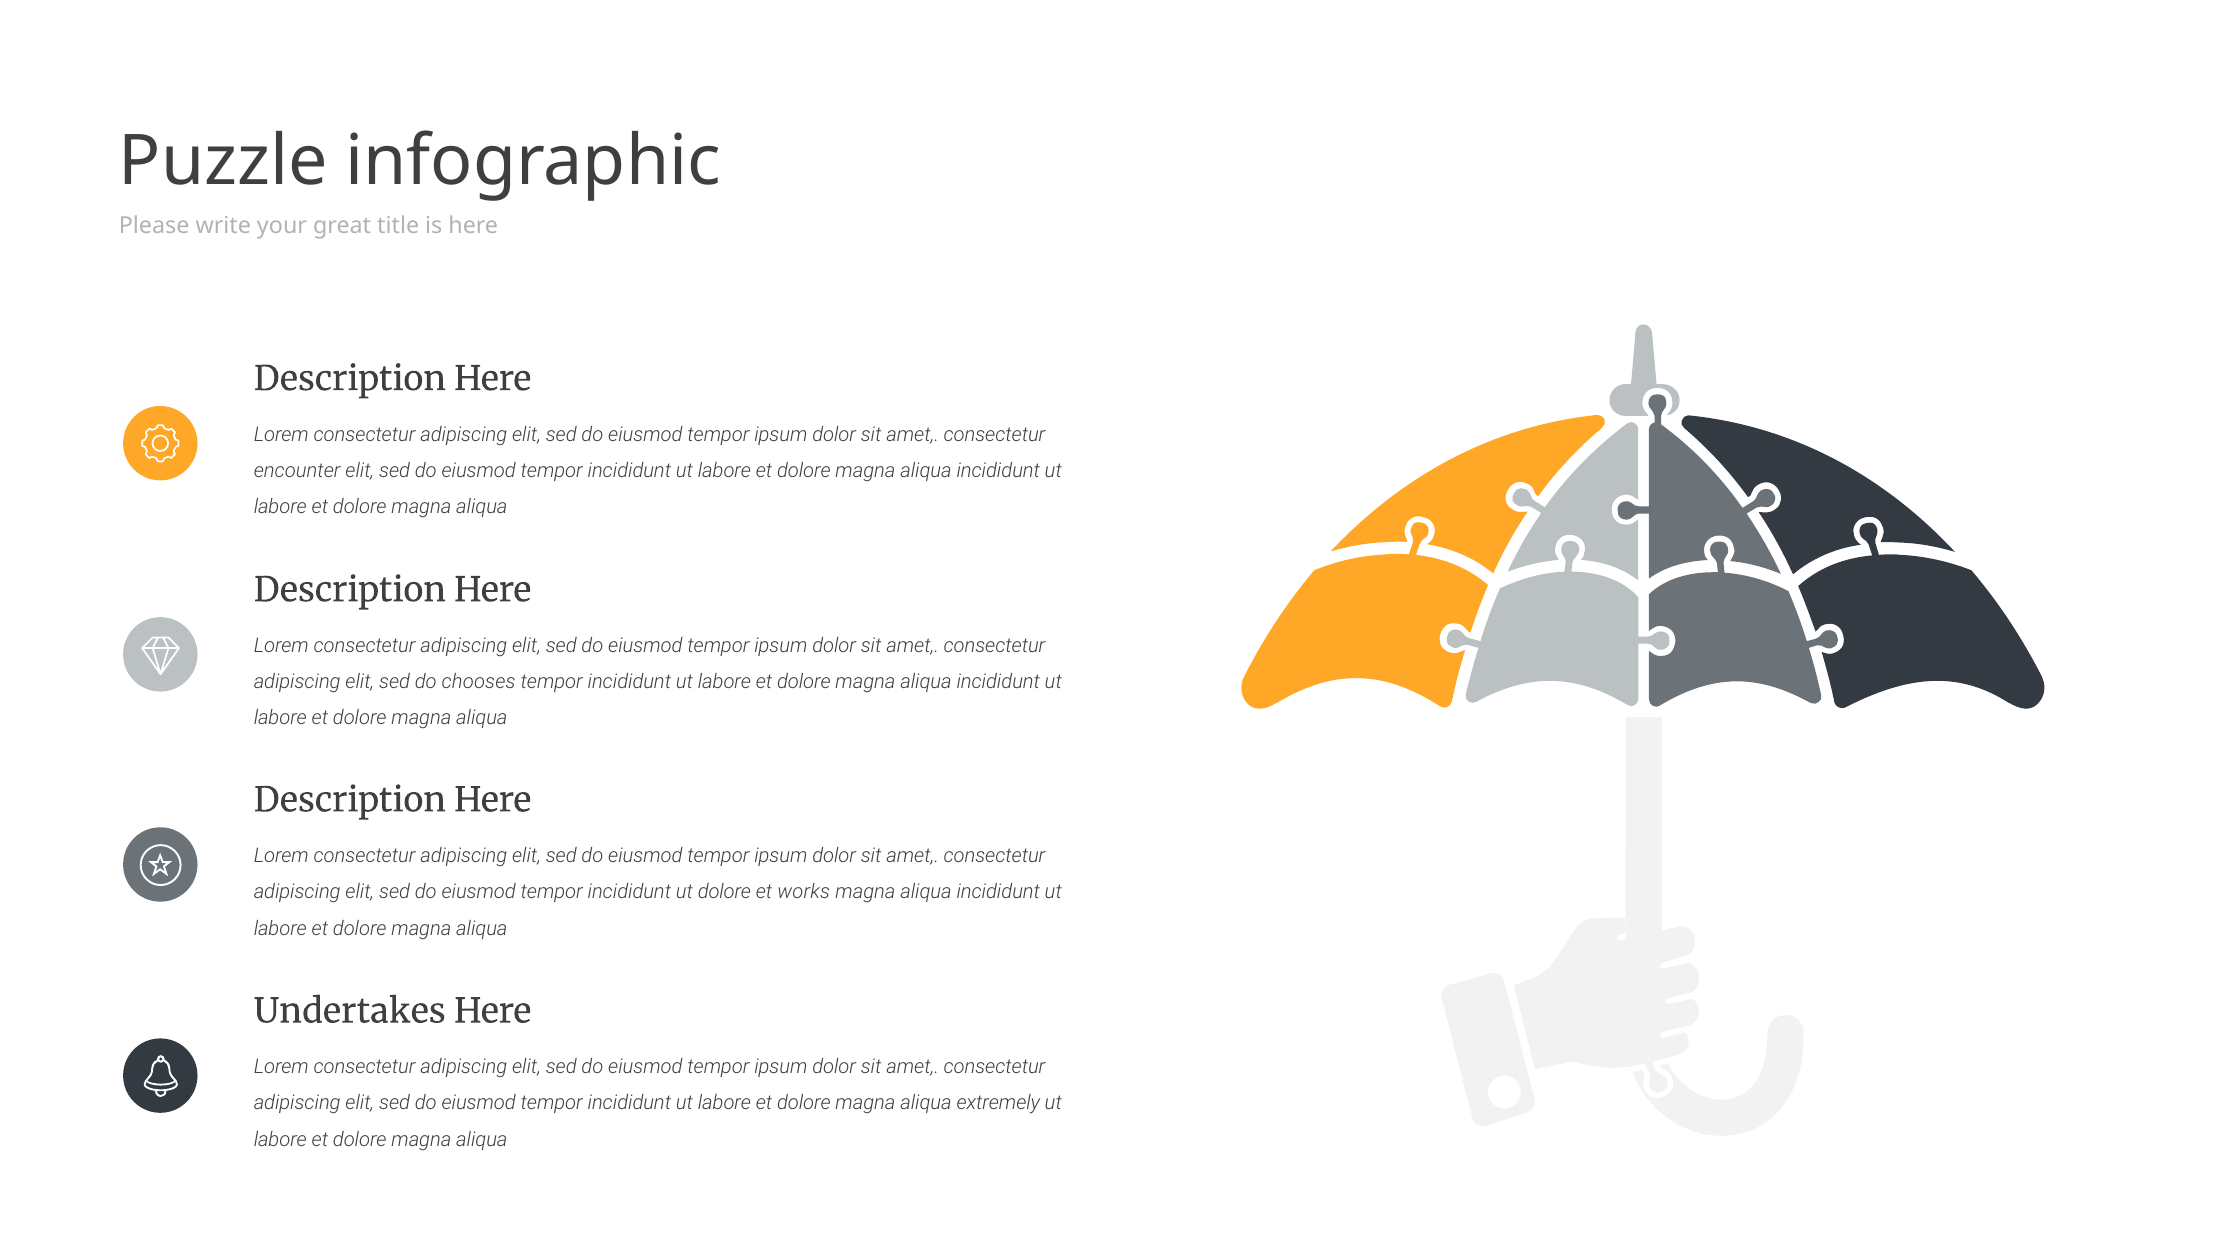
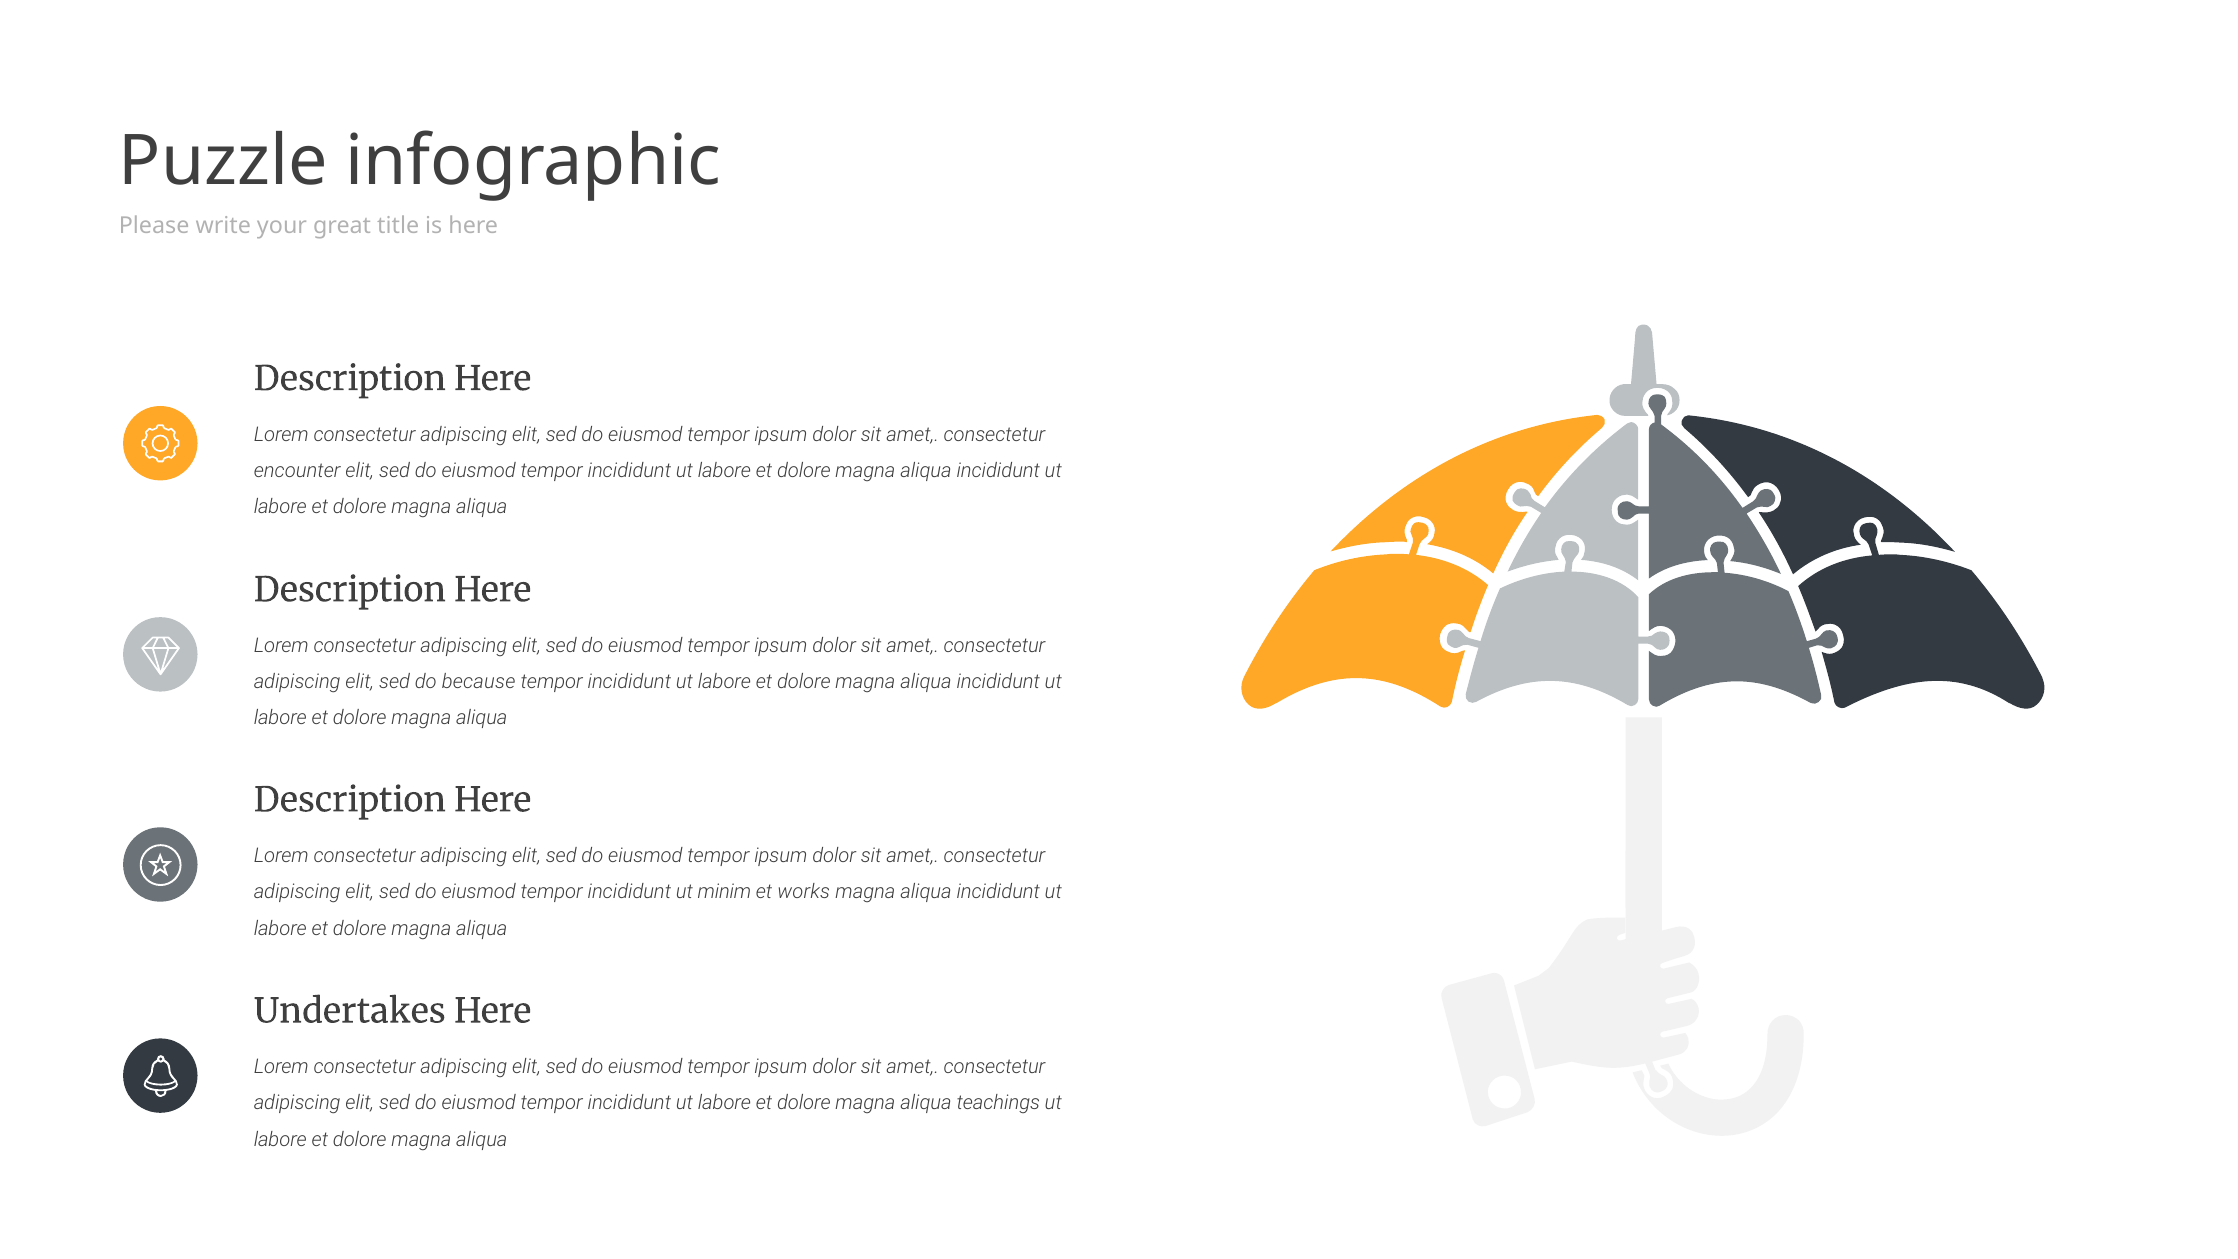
chooses: chooses -> because
ut dolore: dolore -> minim
extremely: extremely -> teachings
